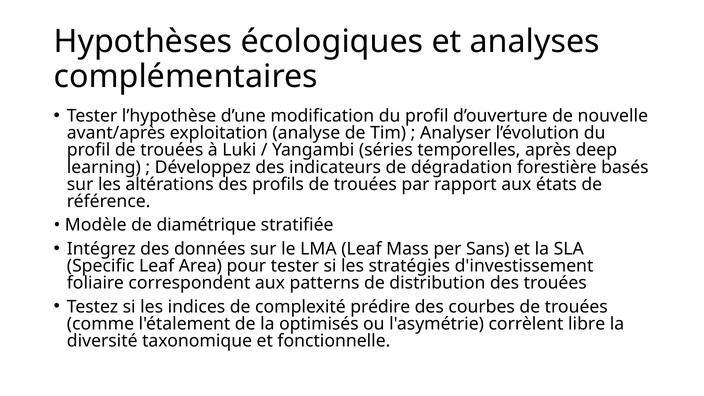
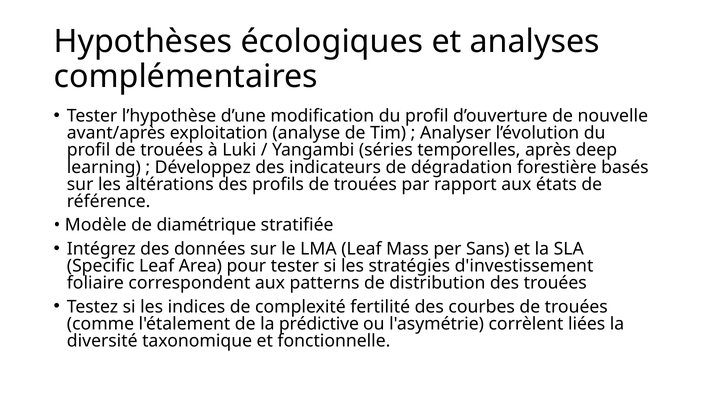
prédire: prédire -> fertilité
optimisés: optimisés -> prédictive
libre: libre -> liées
